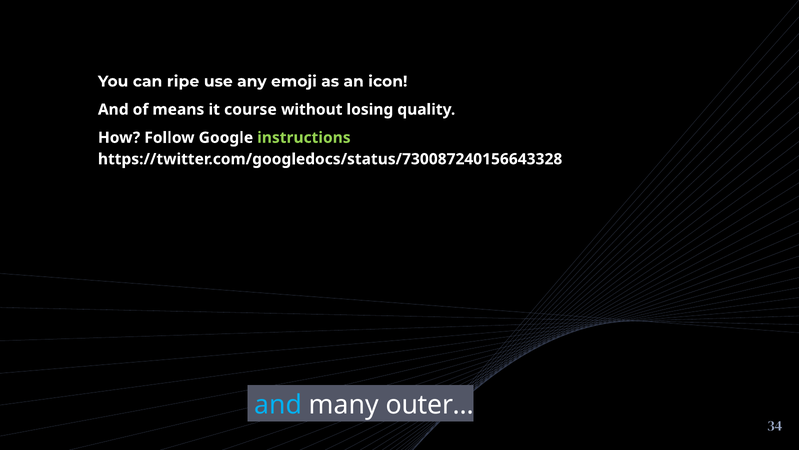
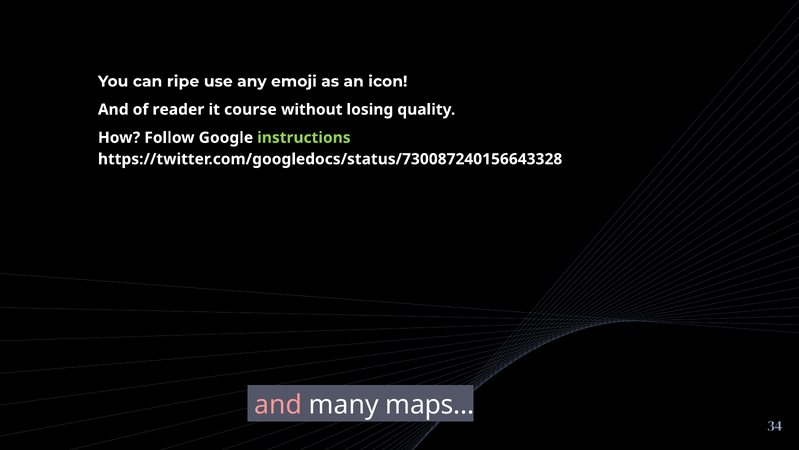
means: means -> reader
and at (278, 404) colour: light blue -> pink
outer: outer -> maps
